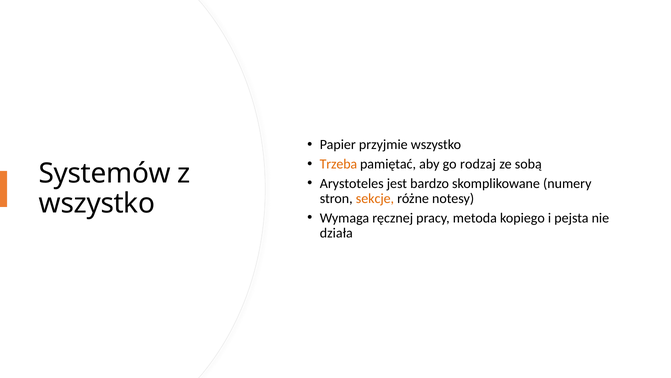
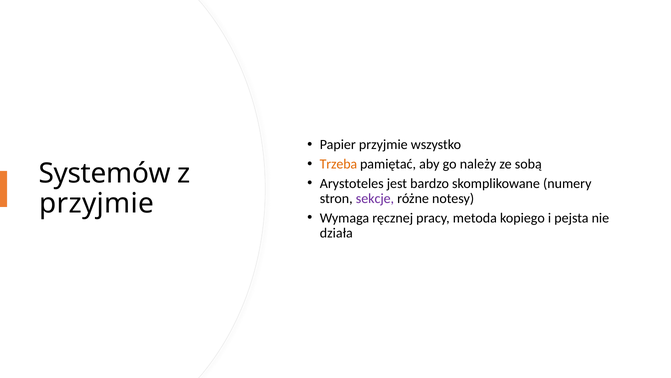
rodzaj: rodzaj -> należy
sekcje colour: orange -> purple
wszystko at (97, 203): wszystko -> przyjmie
